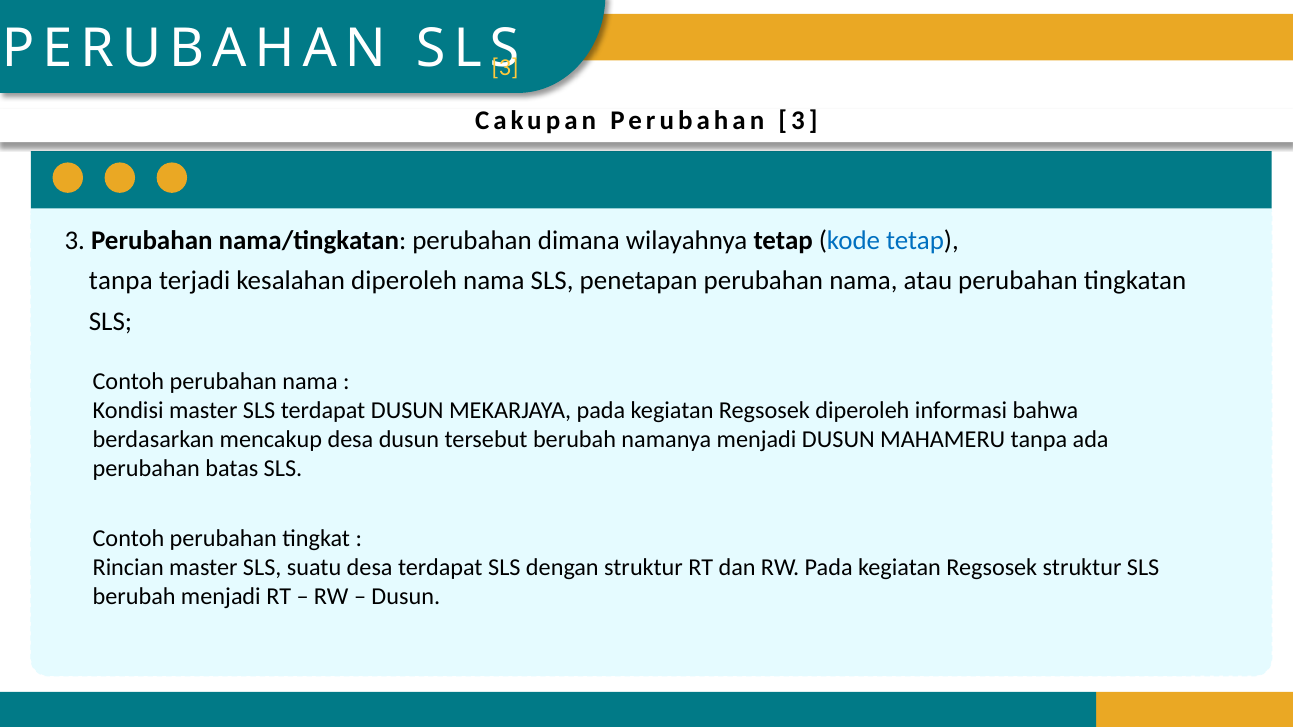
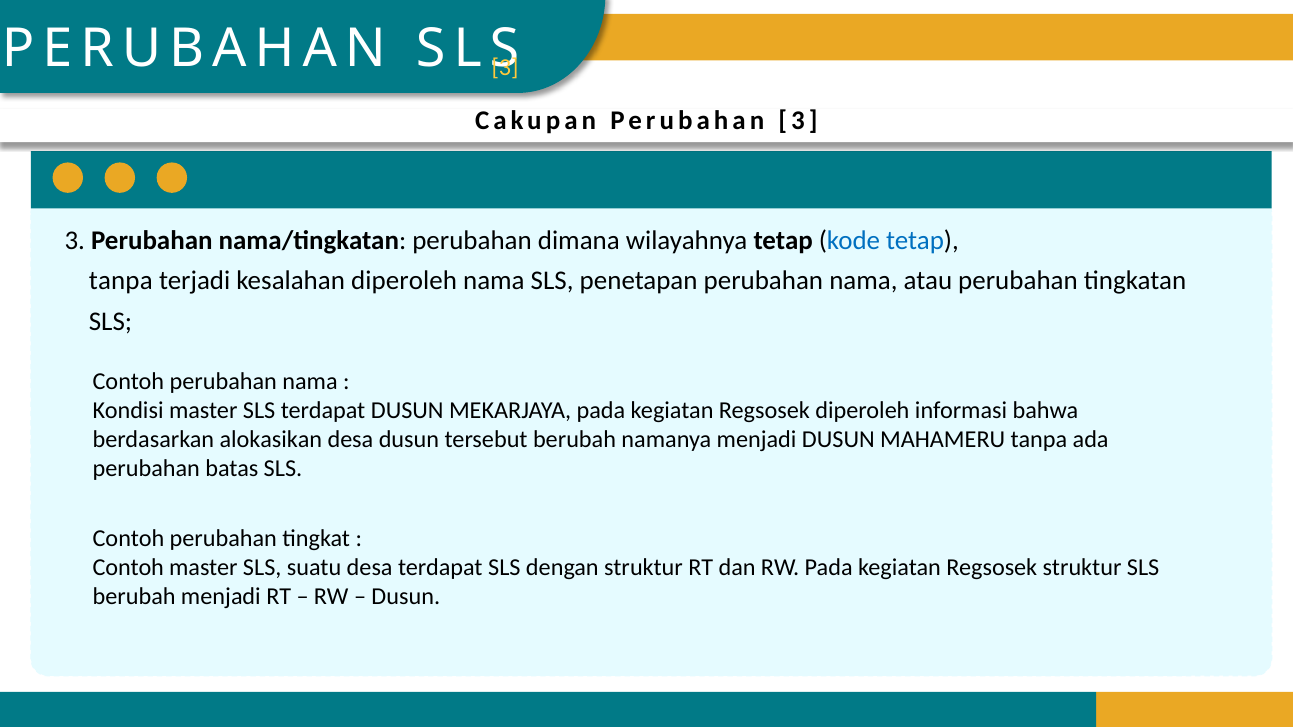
mencakup: mencakup -> alokasikan
Rincian at (128, 567): Rincian -> Contoh
